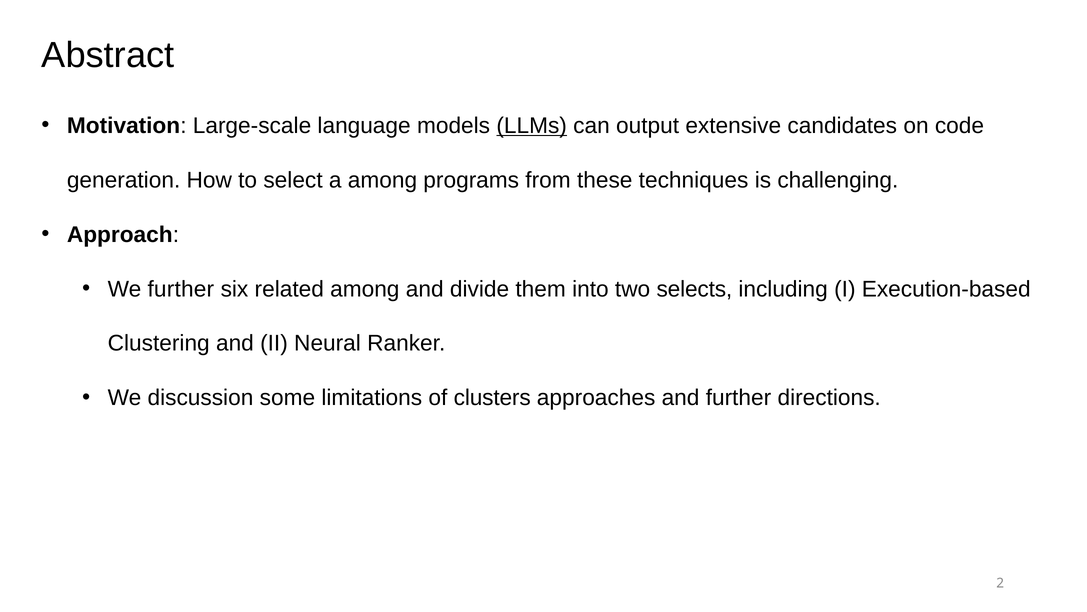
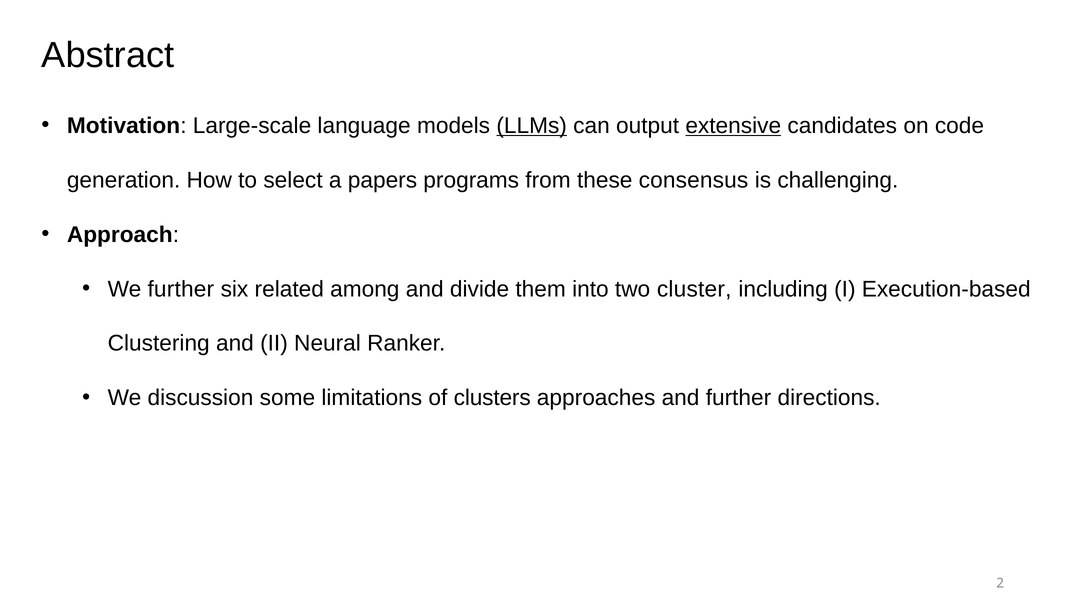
extensive underline: none -> present
a among: among -> papers
techniques: techniques -> consensus
selects: selects -> cluster
